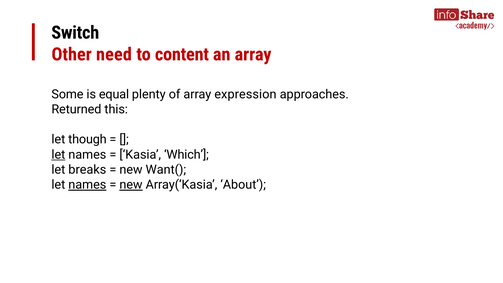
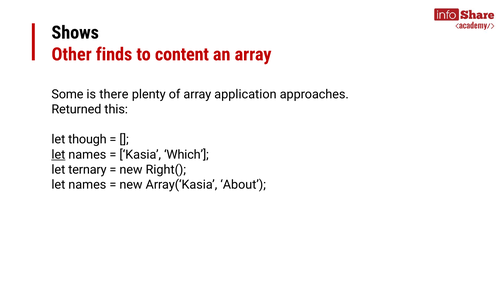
Switch: Switch -> Shows
need: need -> finds
equal: equal -> there
expression: expression -> application
breaks: breaks -> ternary
Want(: Want( -> Right(
names at (87, 185) underline: present -> none
new at (131, 185) underline: present -> none
